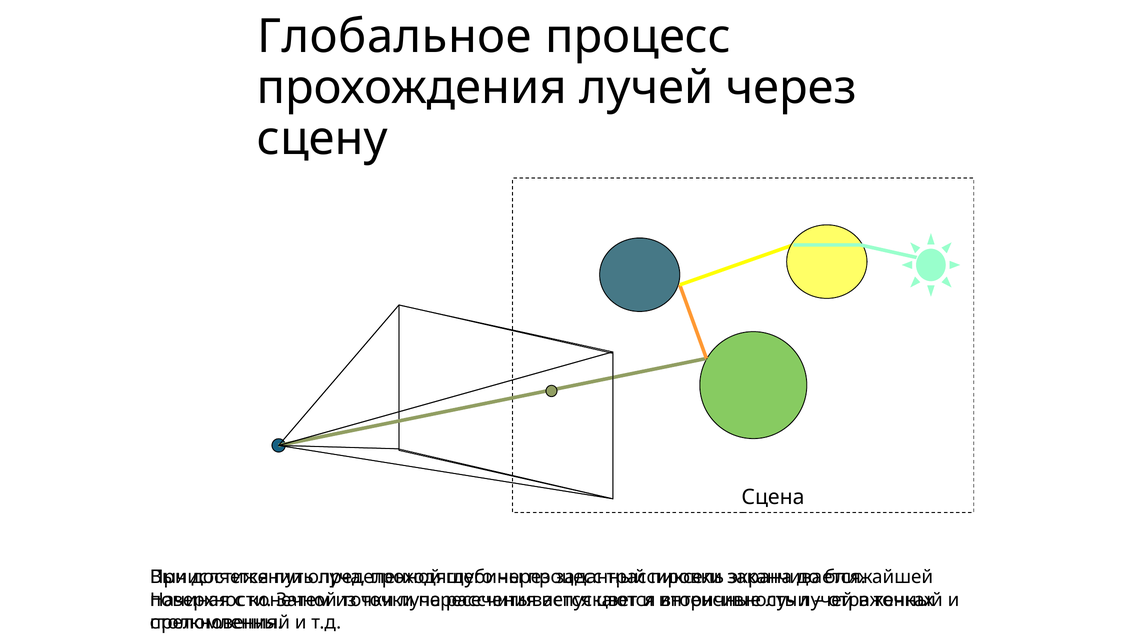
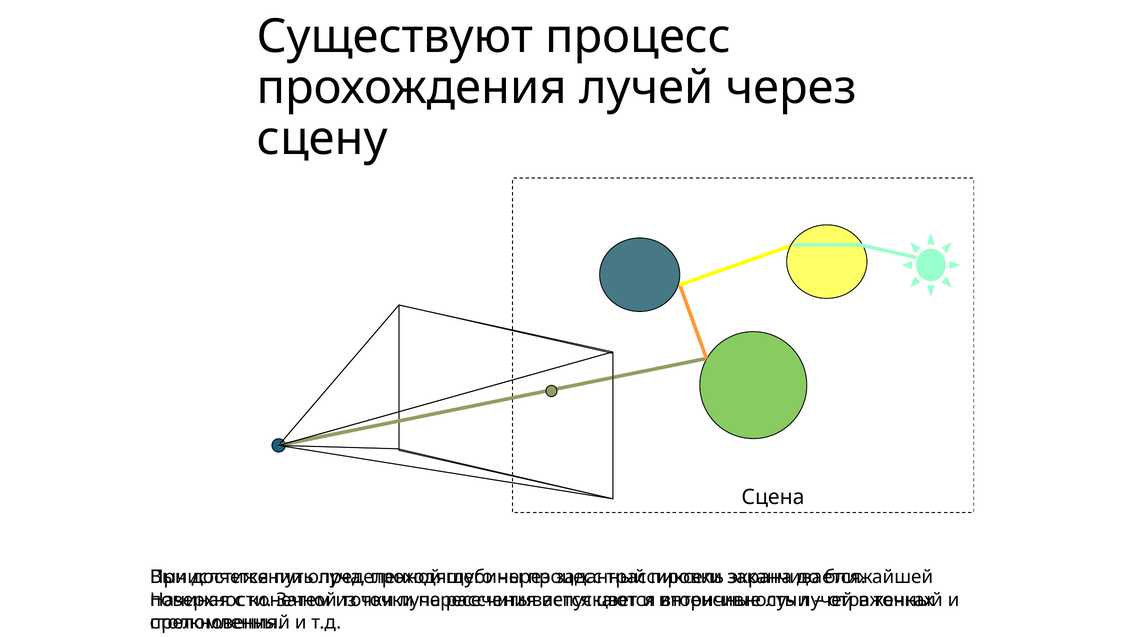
Глобальное: Глобальное -> Существуют
